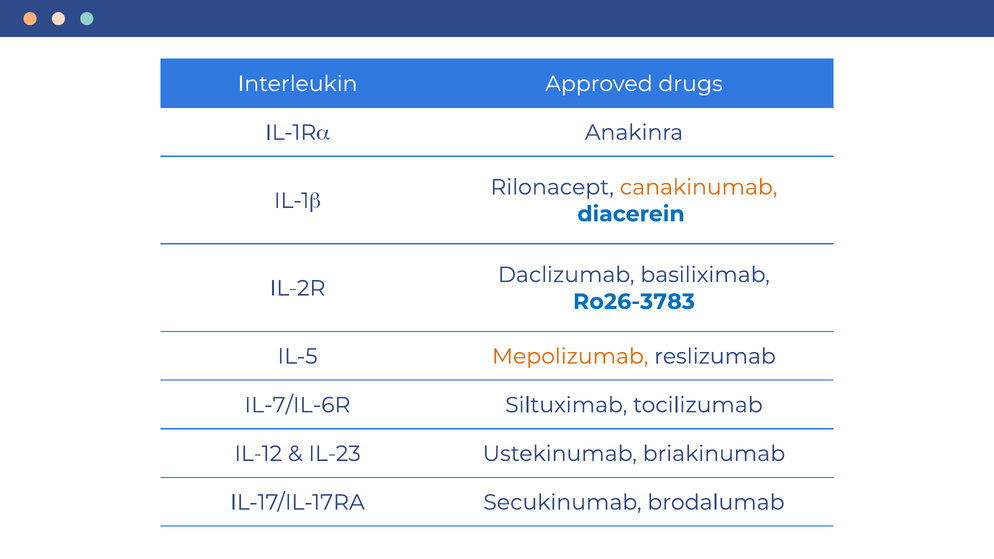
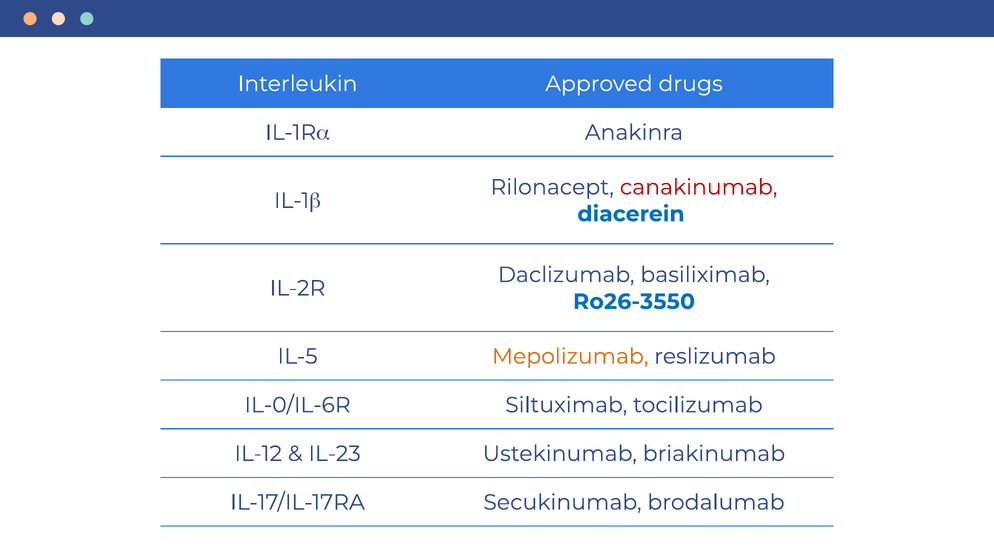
canakinumab colour: orange -> red
Ro26-3783: Ro26-3783 -> Ro26-3550
IL-7/IL-6R: IL-7/IL-6R -> IL-0/IL-6R
